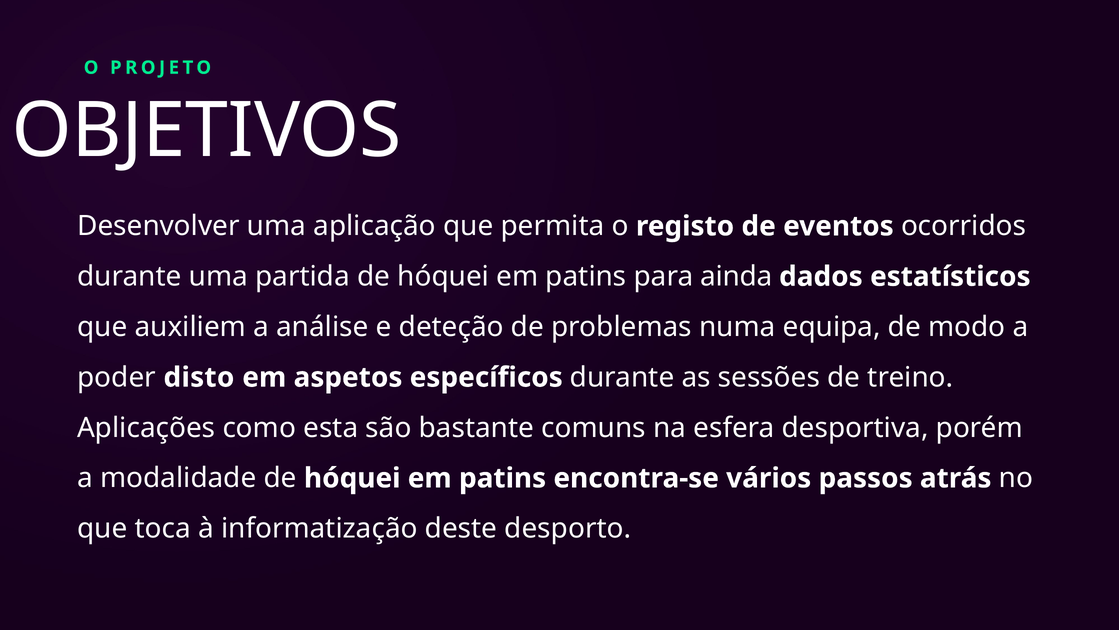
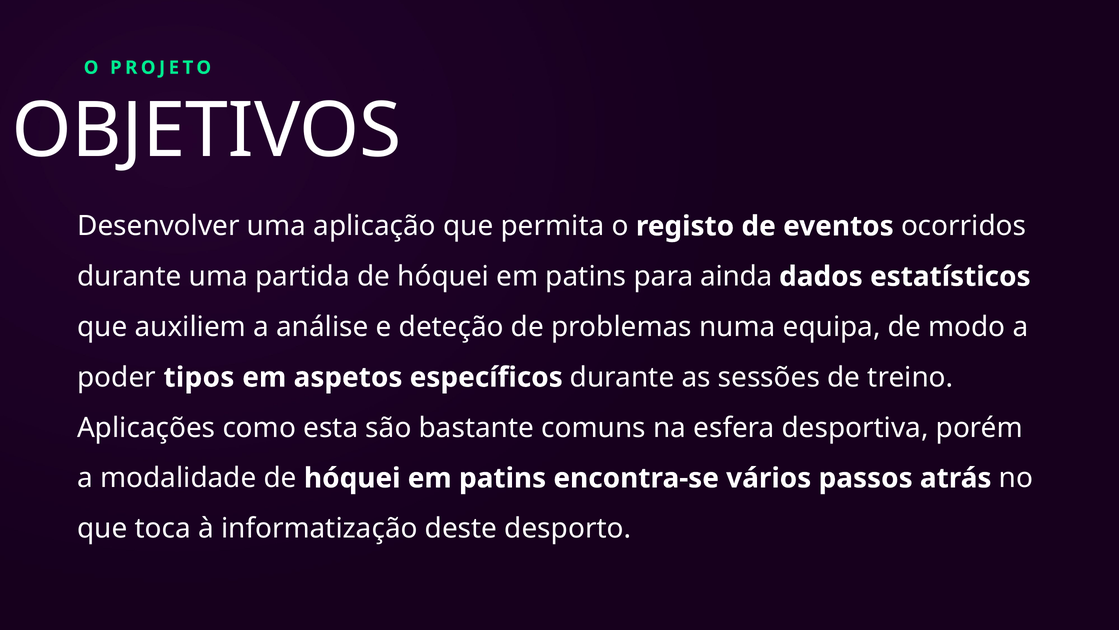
disto: disto -> tipos
